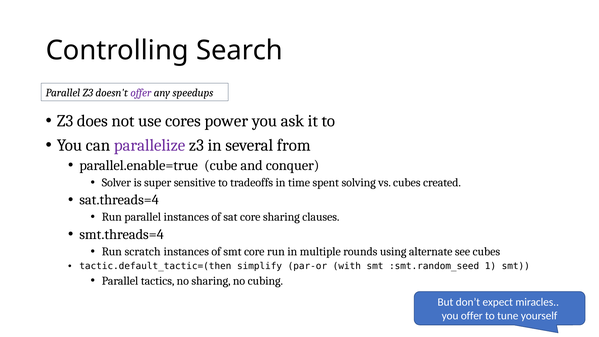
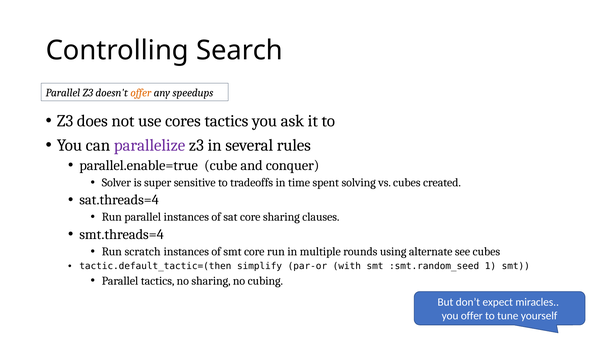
offer at (141, 93) colour: purple -> orange
cores power: power -> tactics
from: from -> rules
